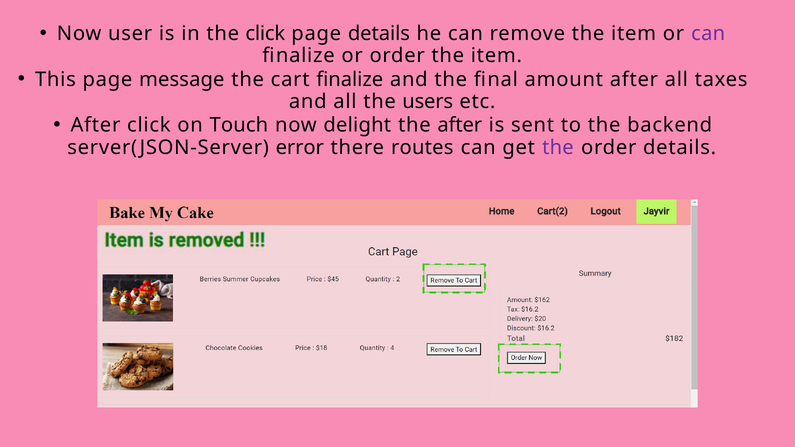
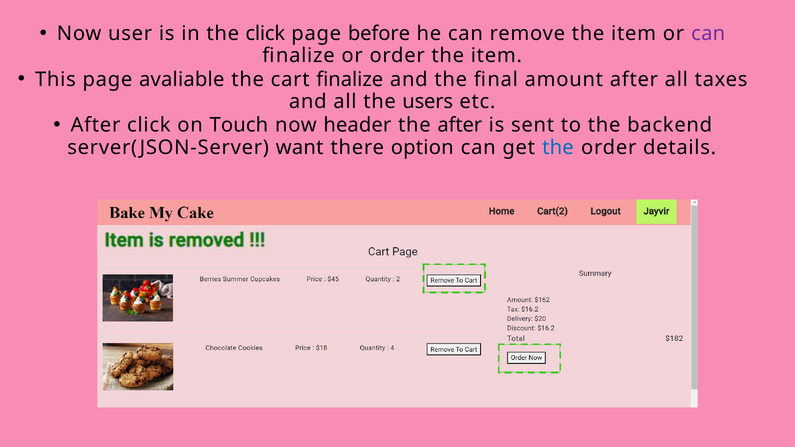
page details: details -> before
message: message -> avaliable
delight: delight -> header
error: error -> want
routes: routes -> option
the at (558, 148) colour: purple -> blue
